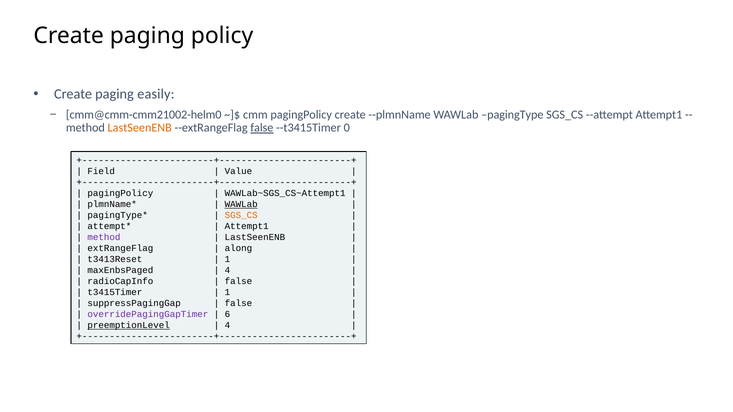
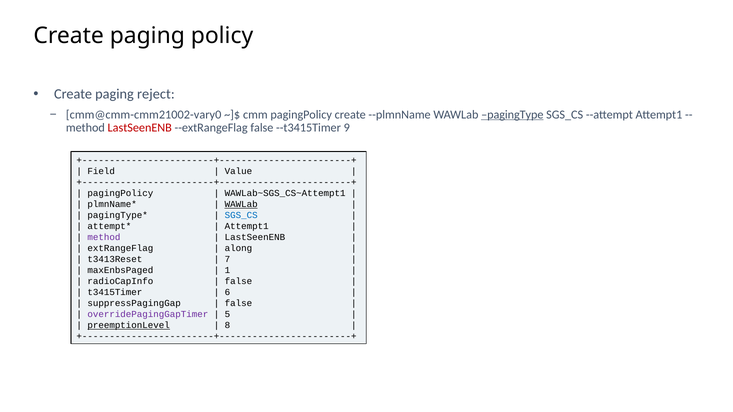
easily: easily -> reject
cmm@cmm-cmm21002-helm0: cmm@cmm-cmm21002-helm0 -> cmm@cmm-cmm21002-vary0
pagingType underline: none -> present
LastSeenENB at (140, 128) colour: orange -> red
false at (262, 128) underline: present -> none
0: 0 -> 9
SGS_CS at (241, 215) colour: orange -> blue
1 at (227, 259): 1 -> 7
4 at (227, 270): 4 -> 1
1 at (227, 292): 1 -> 6
6: 6 -> 5
4 at (227, 325): 4 -> 8
